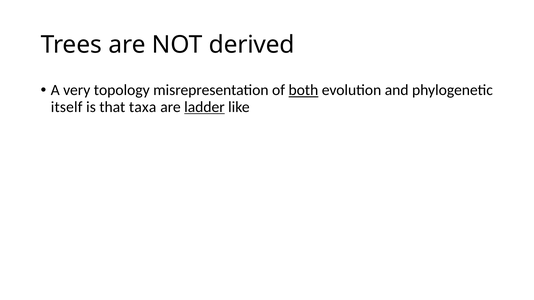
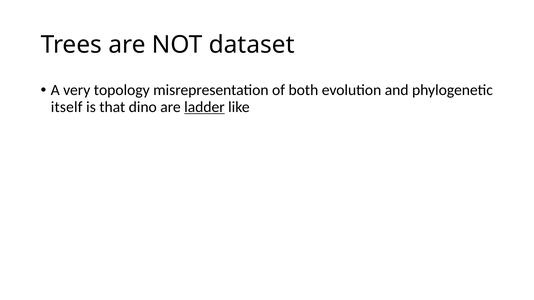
derived: derived -> dataset
both underline: present -> none
taxa: taxa -> dino
